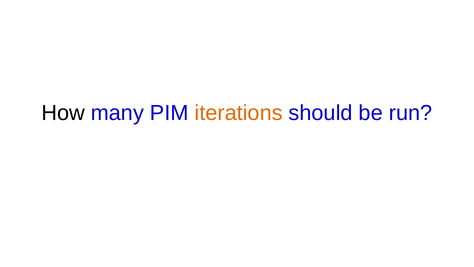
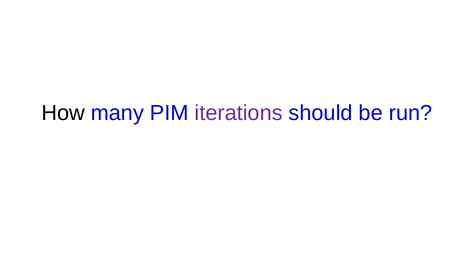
iterations colour: orange -> purple
